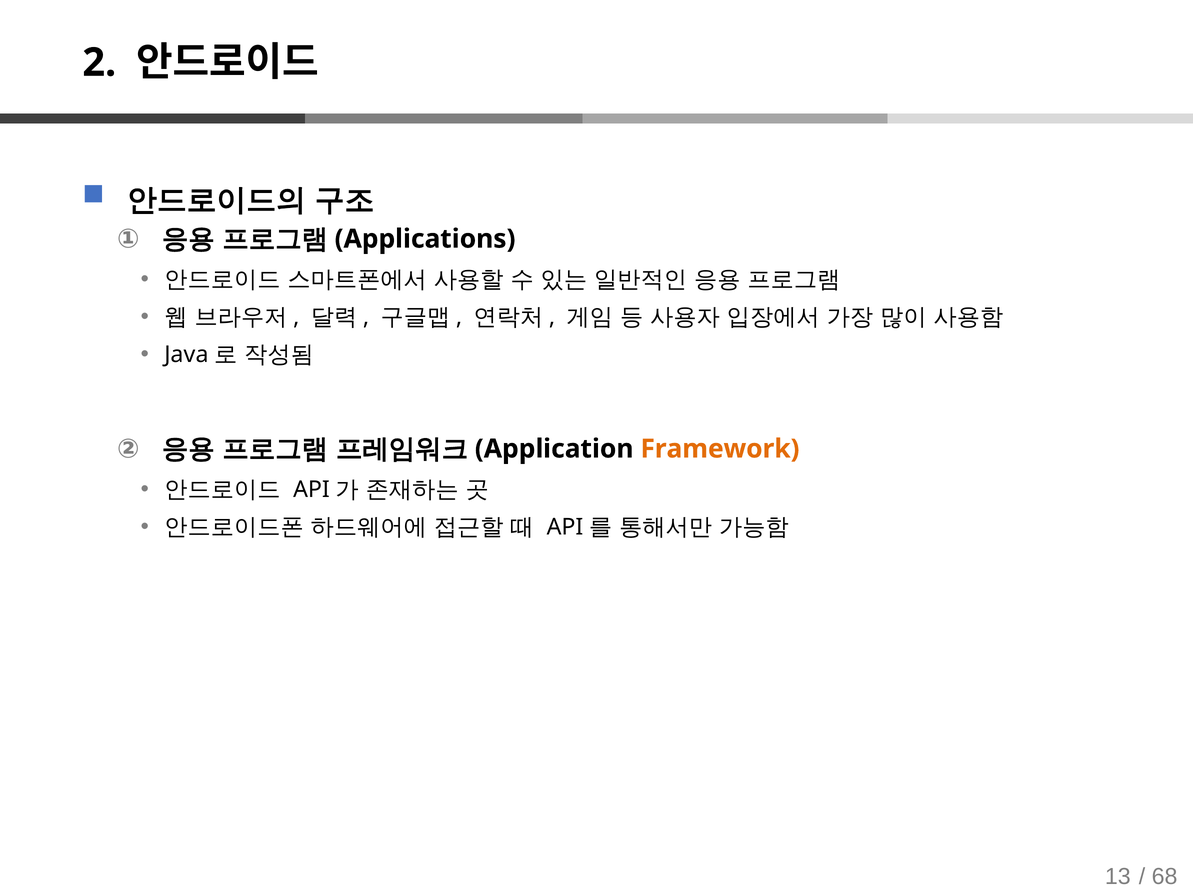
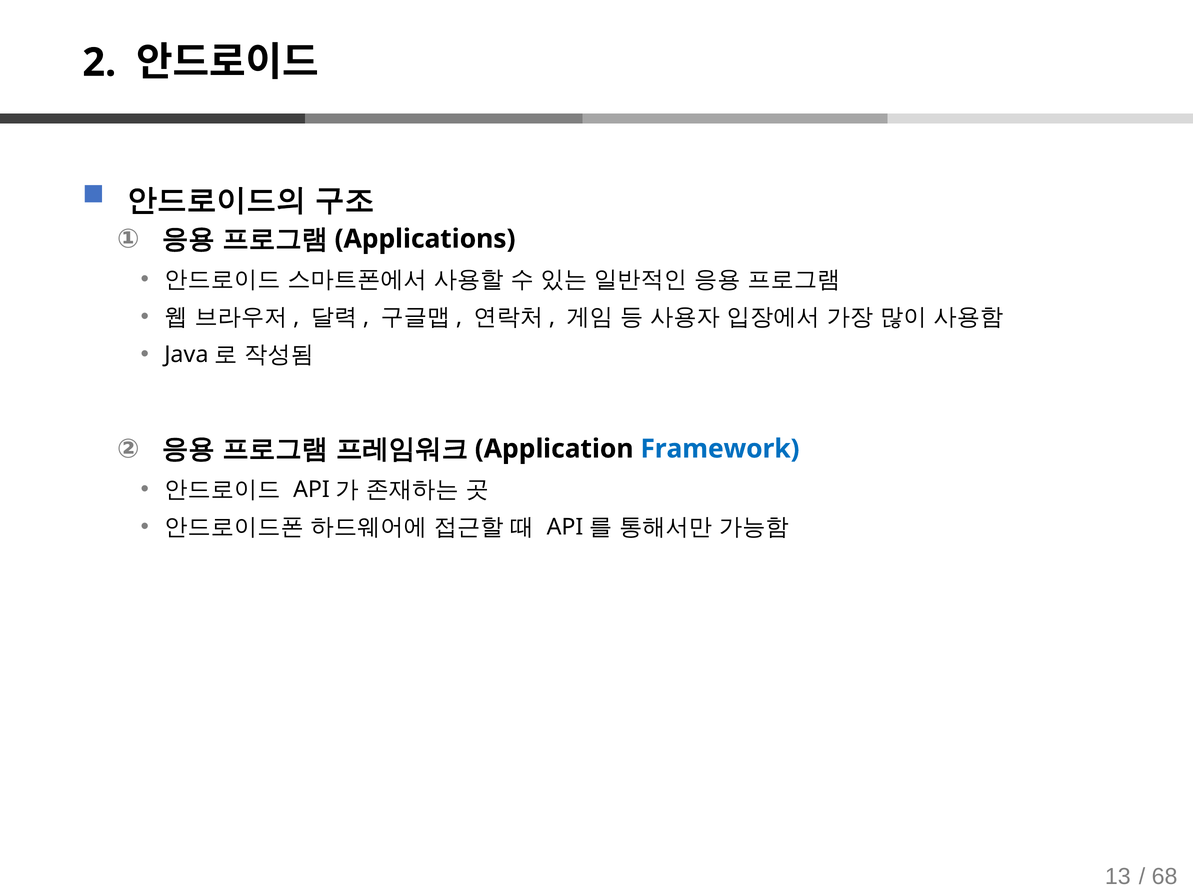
Framework colour: orange -> blue
